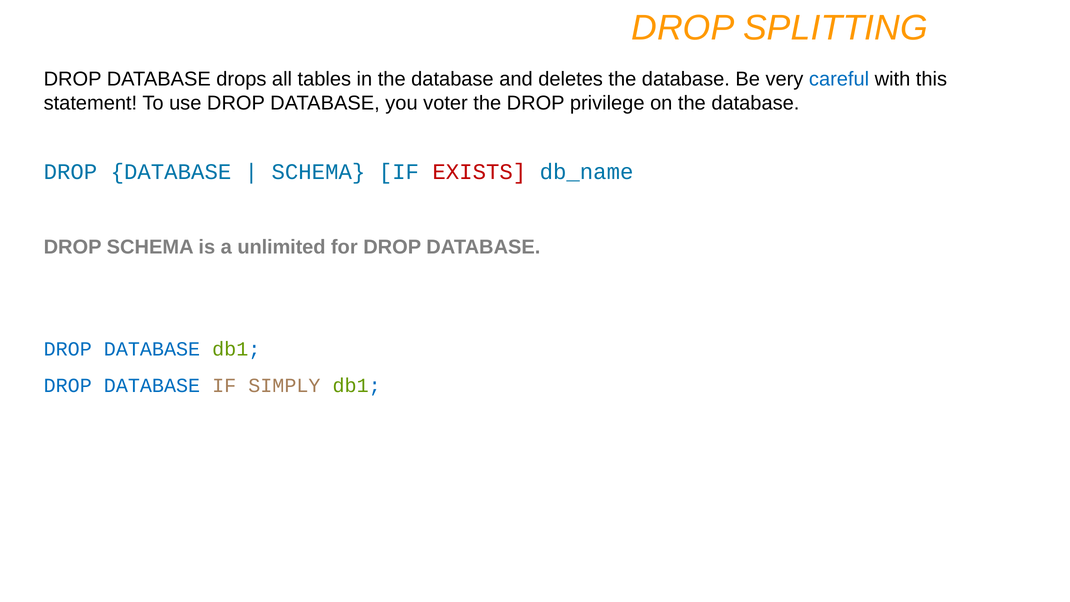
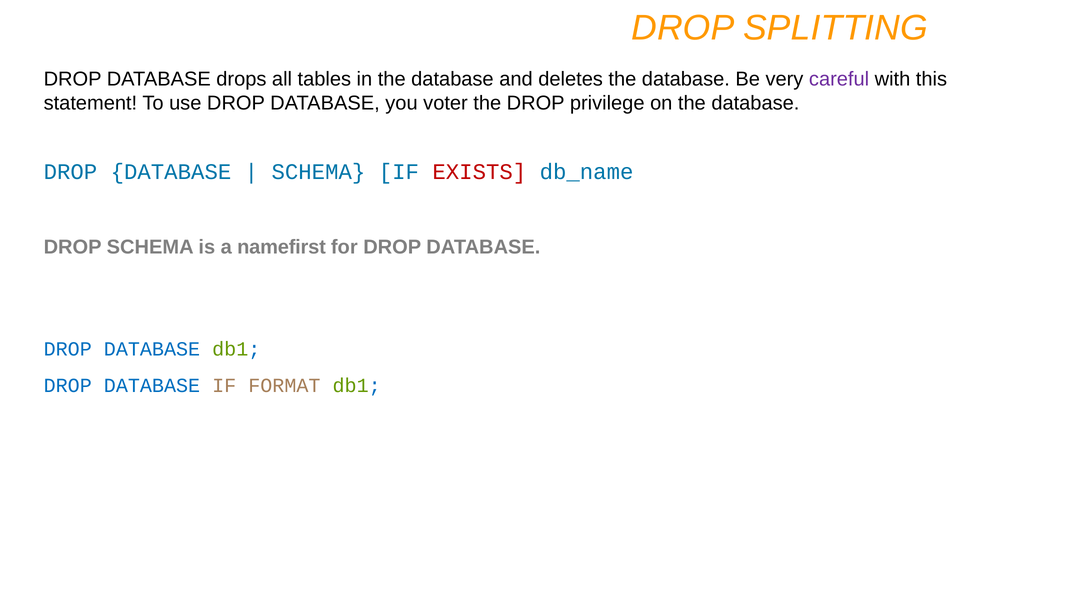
careful colour: blue -> purple
unlimited: unlimited -> namefirst
SIMPLY: SIMPLY -> FORMAT
